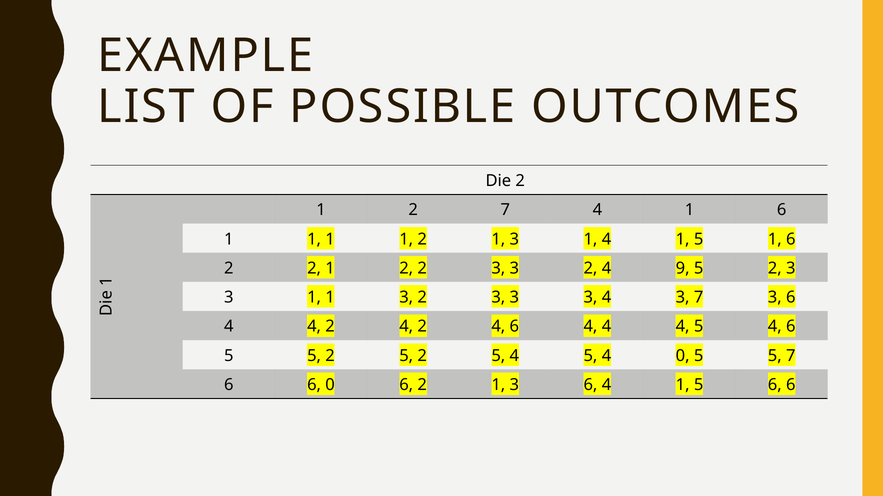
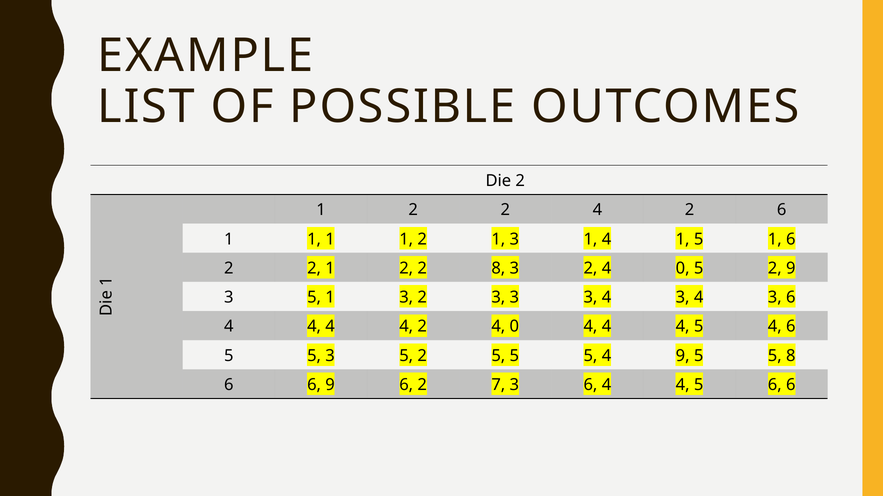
7 at (505, 210): 7 -> 2
1 at (690, 210): 1 -> 2
2 2 3: 3 -> 8
3 2 4 9: 9 -> 0
5 2 3: 3 -> 9
1 at (314, 298): 1 -> 5
4 3 7: 7 -> 4
2 at (330, 327): 2 -> 4
4 2 4 6: 6 -> 0
5 5 2: 2 -> 3
2 5 4: 4 -> 5
4 0: 0 -> 9
5 7: 7 -> 8
6 0: 0 -> 9
6 2 1: 1 -> 7
1 at (683, 385): 1 -> 4
